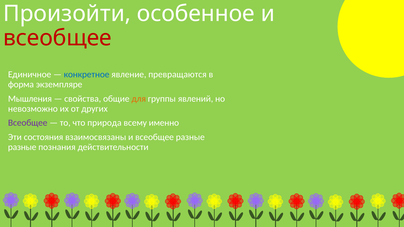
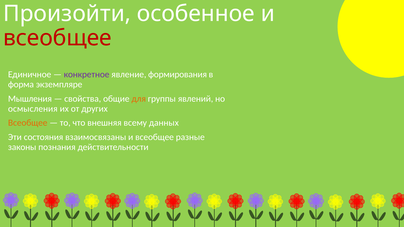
конкретное colour: blue -> purple
превращаются: превращаются -> формирования
невозможно: невозможно -> осмысления
Всеобщее at (28, 123) colour: purple -> orange
природа: природа -> внешняя
именно: именно -> данных
разные at (22, 147): разные -> законы
